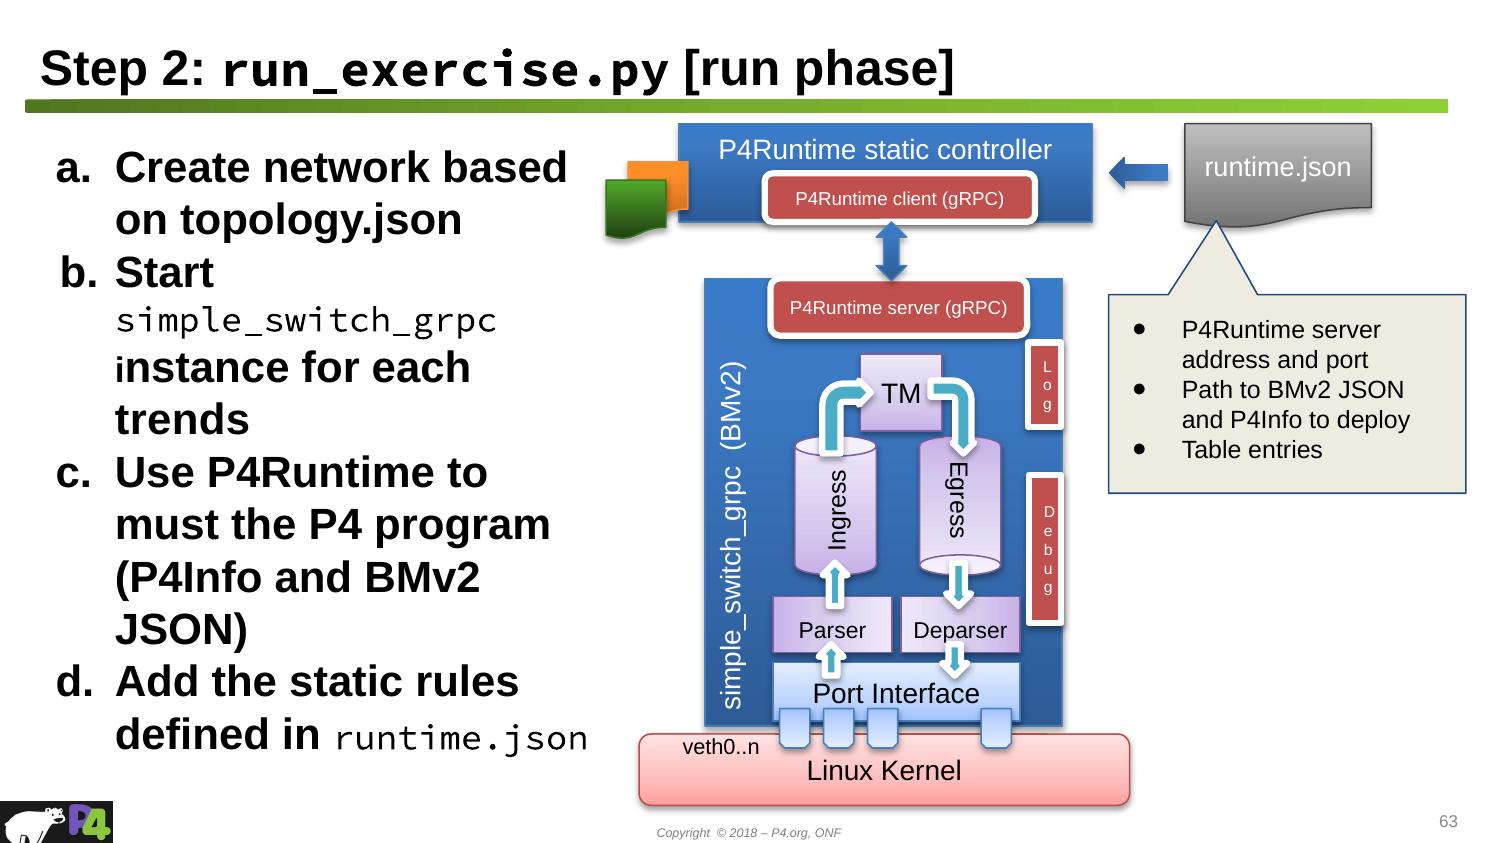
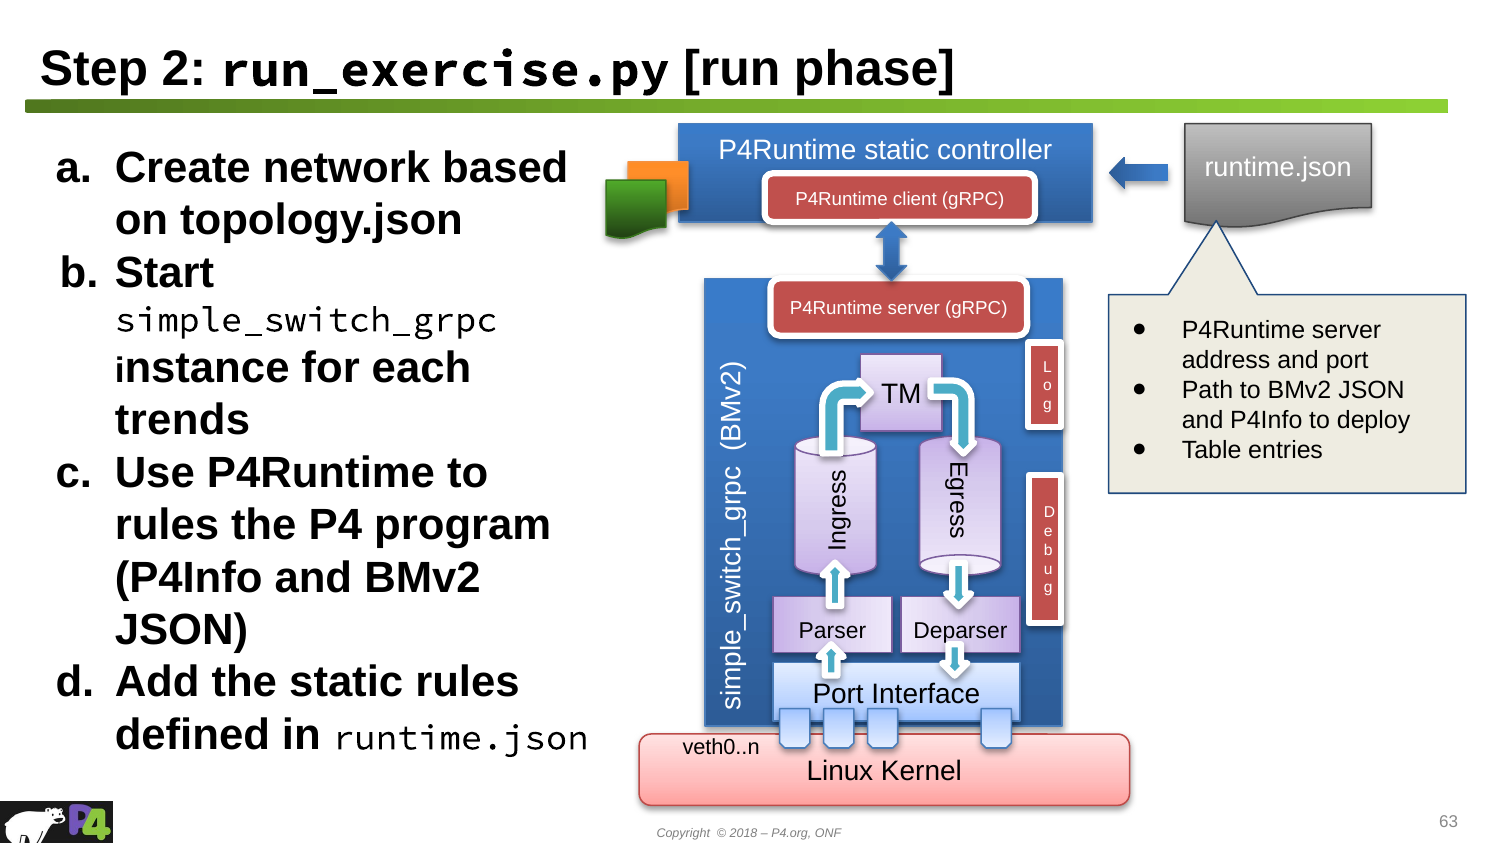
must at (167, 525): must -> rules
